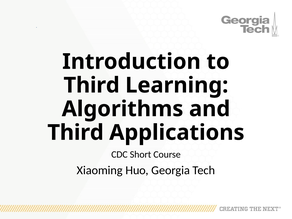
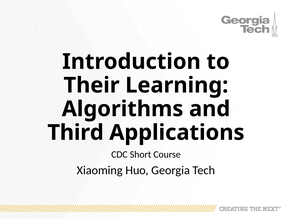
Third at (92, 85): Third -> Their
